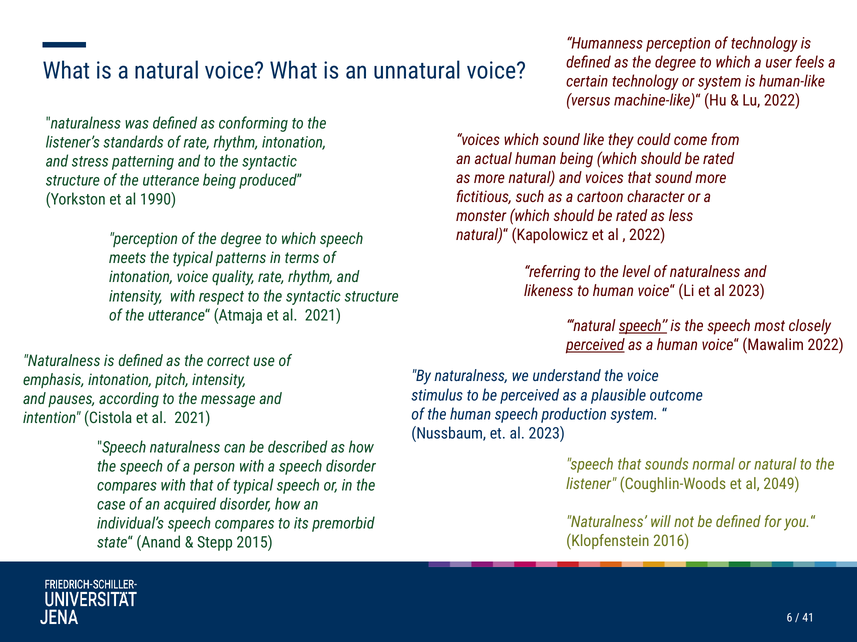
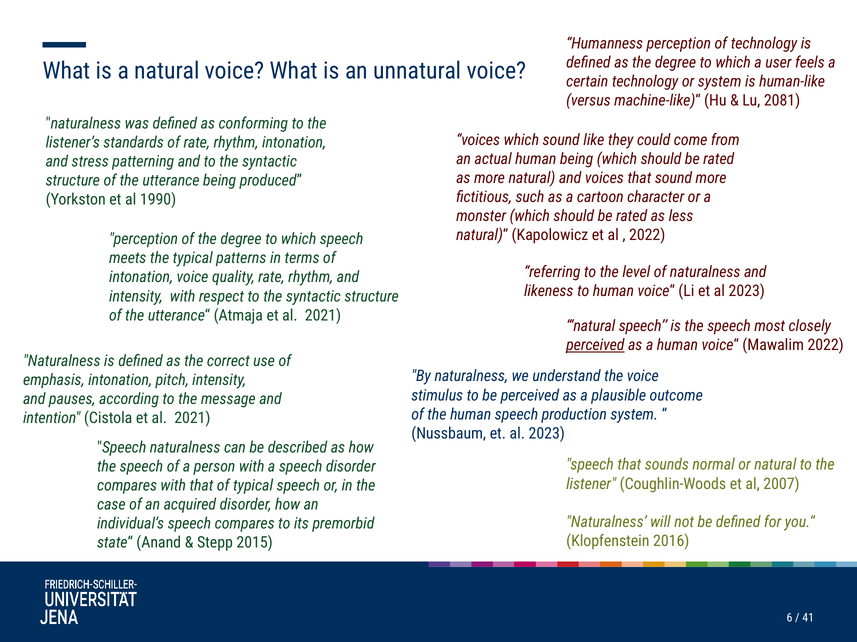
Lu 2022: 2022 -> 2081
speech at (643, 326) underline: present -> none
2049: 2049 -> 2007
